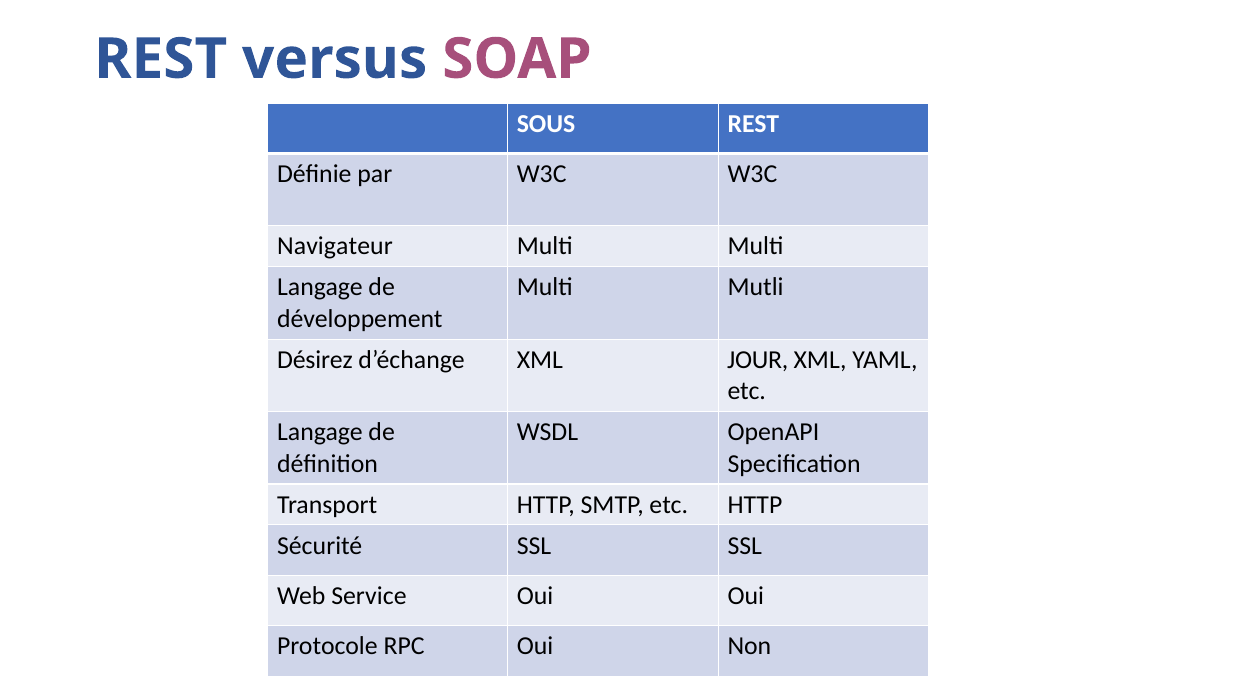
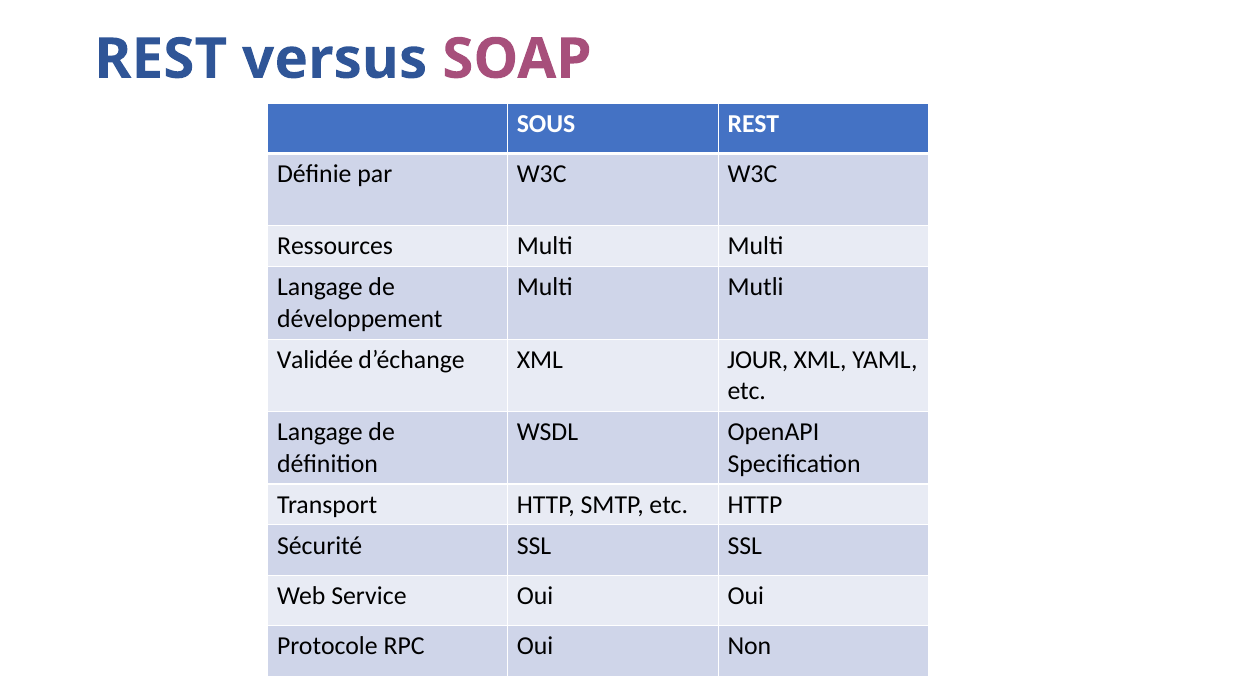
Navigateur: Navigateur -> Ressources
Désirez: Désirez -> Validée
